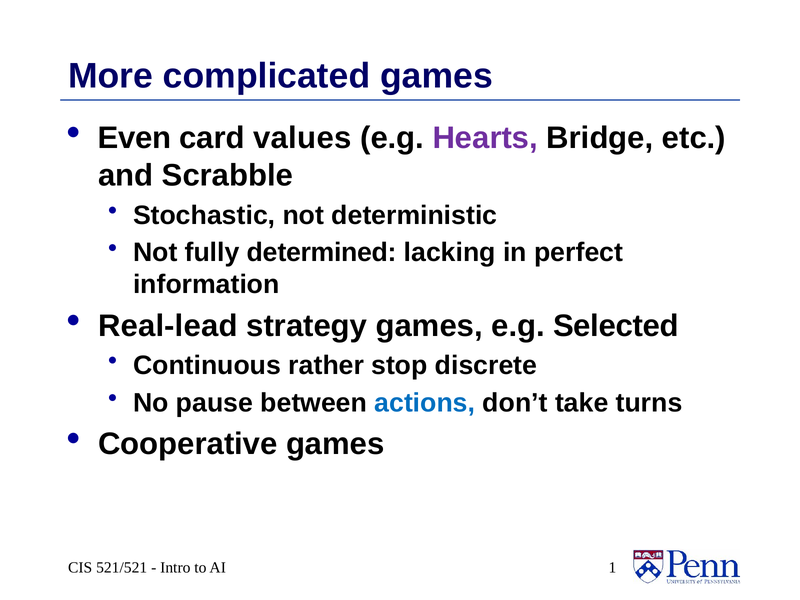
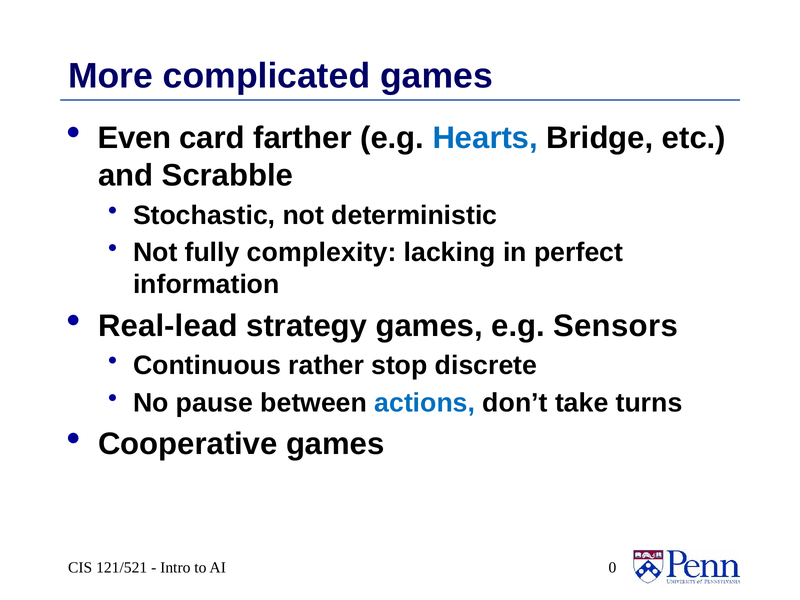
values: values -> farther
Hearts colour: purple -> blue
determined: determined -> complexity
Selected: Selected -> Sensors
521/521: 521/521 -> 121/521
1: 1 -> 0
